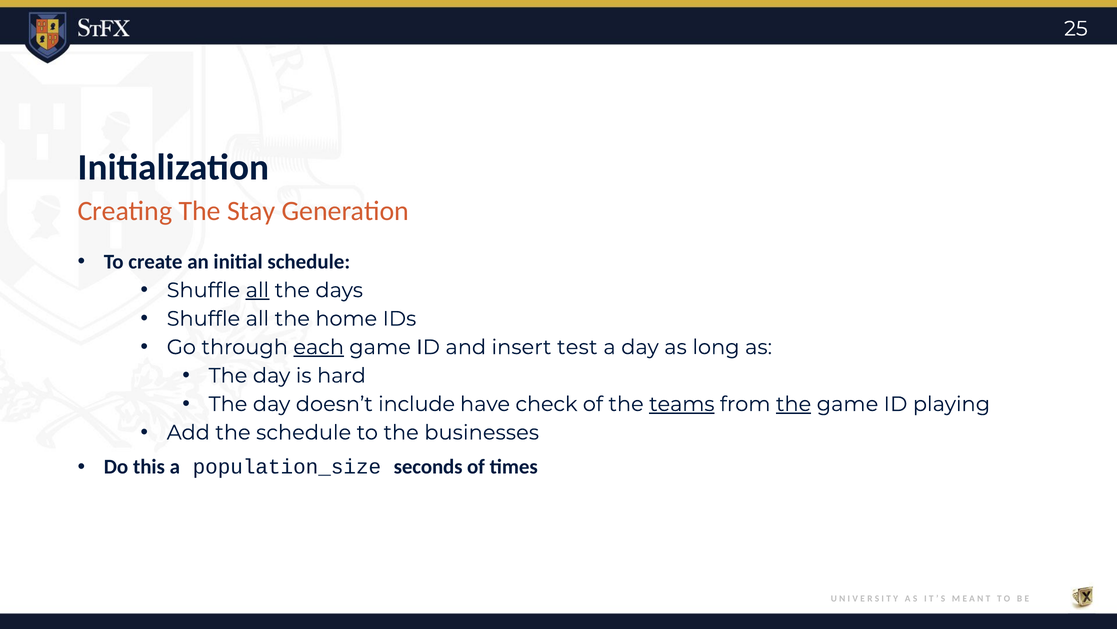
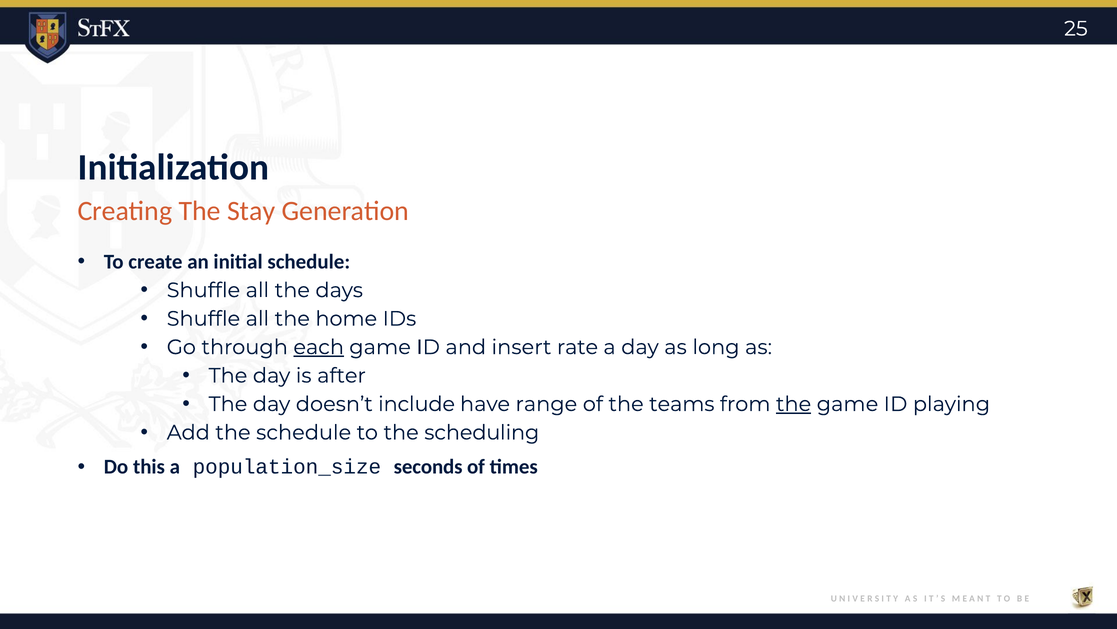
all at (257, 290) underline: present -> none
test: test -> rate
hard: hard -> after
check: check -> range
teams underline: present -> none
businesses: businesses -> scheduling
